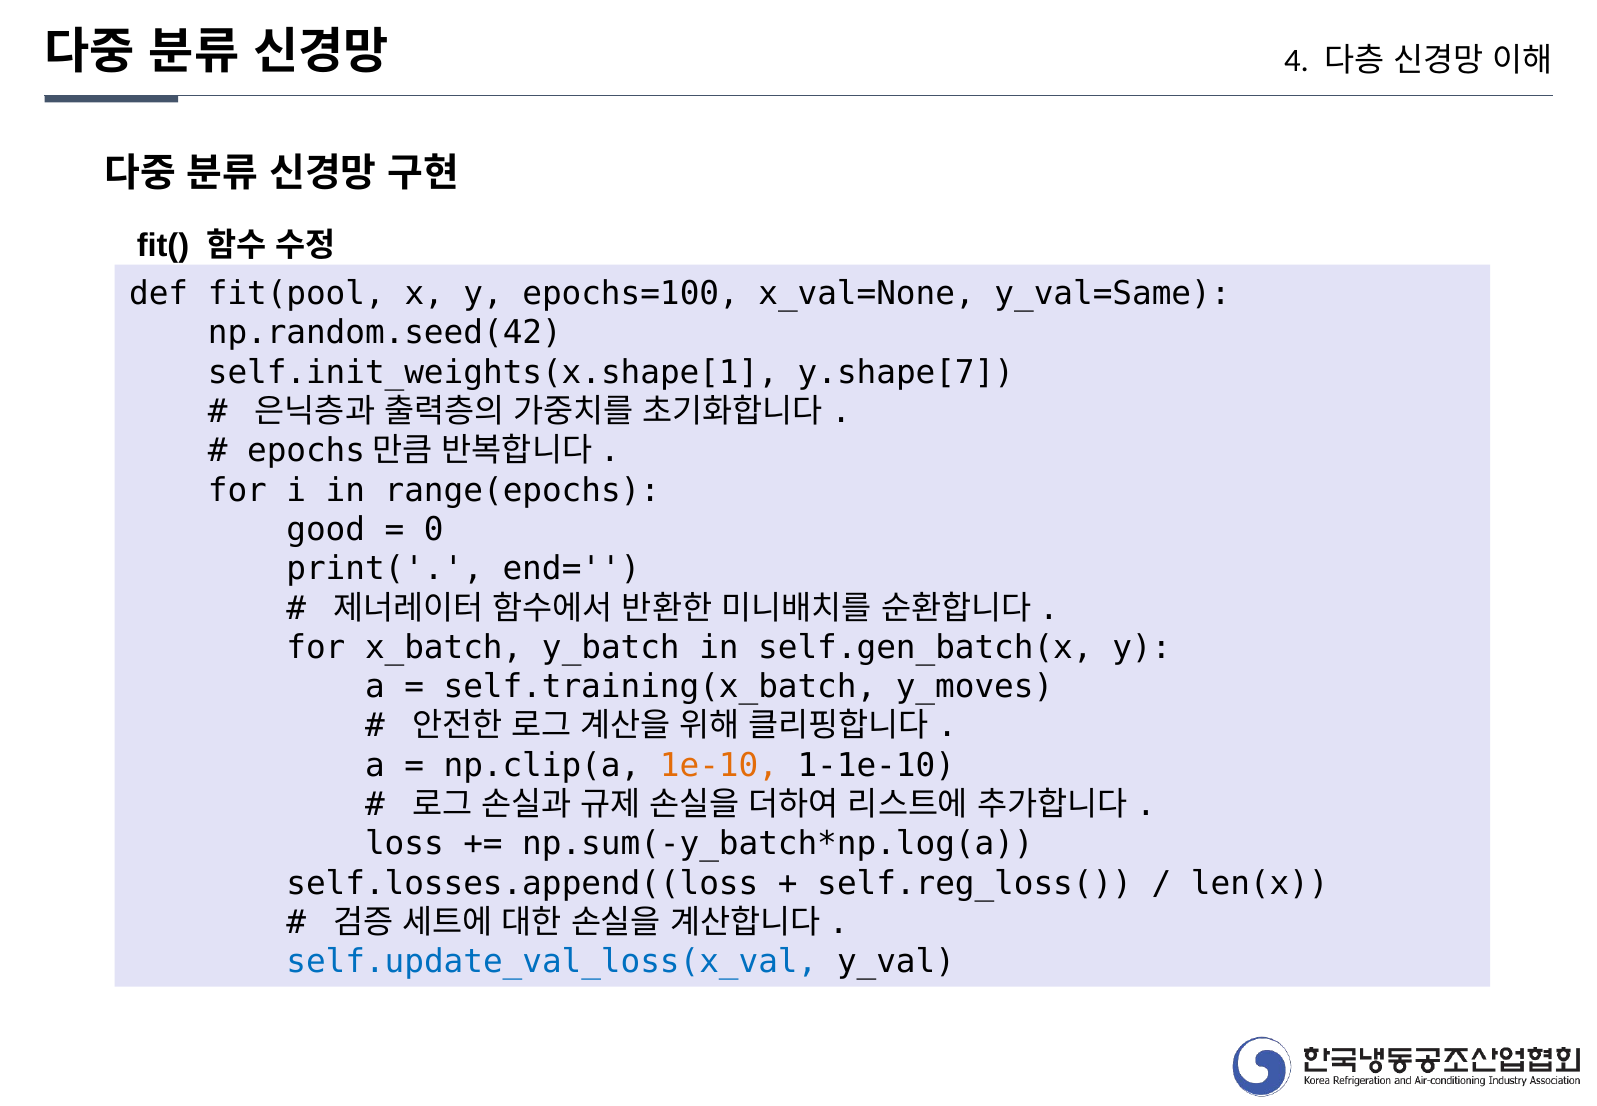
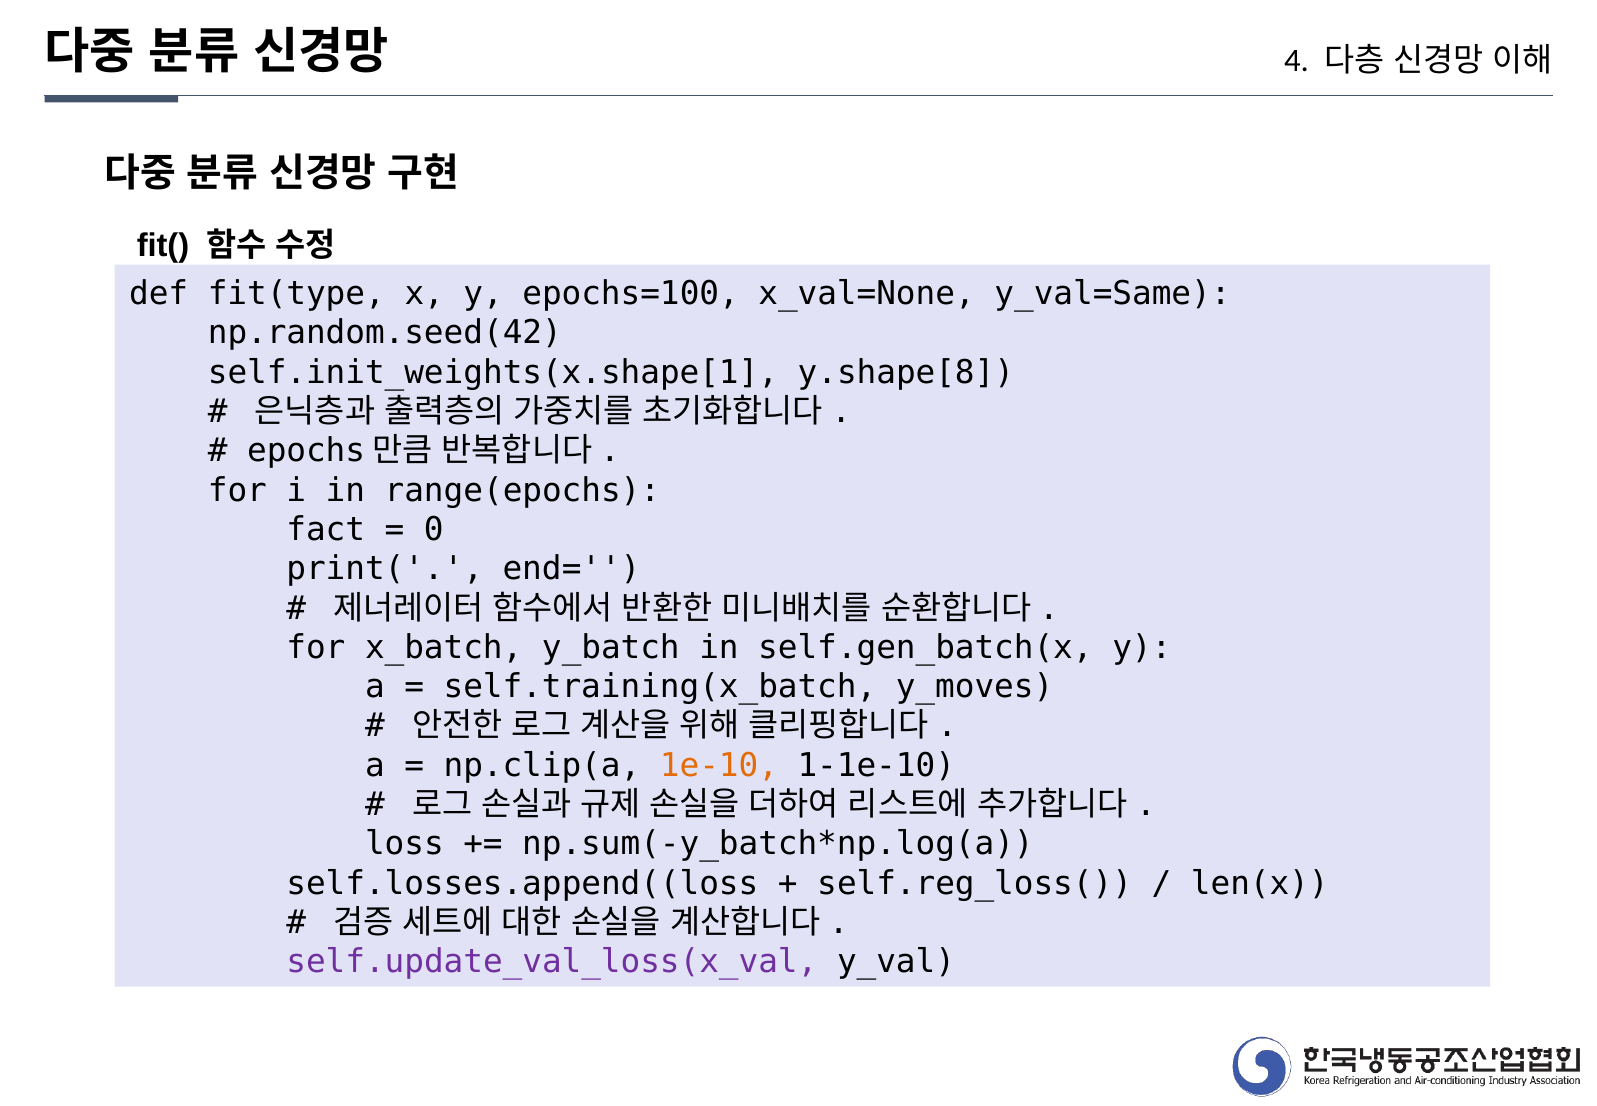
fit(pool: fit(pool -> fit(type
y.shape[7: y.shape[7 -> y.shape[8
good: good -> fact
self.update_val_loss(x_val colour: blue -> purple
